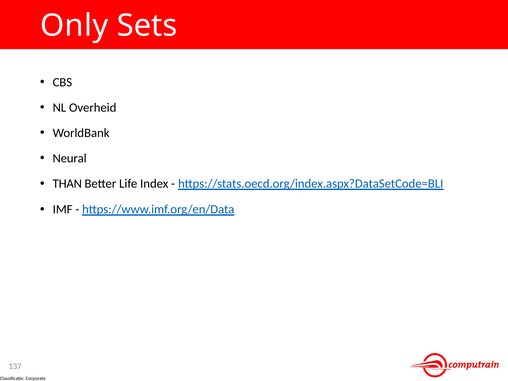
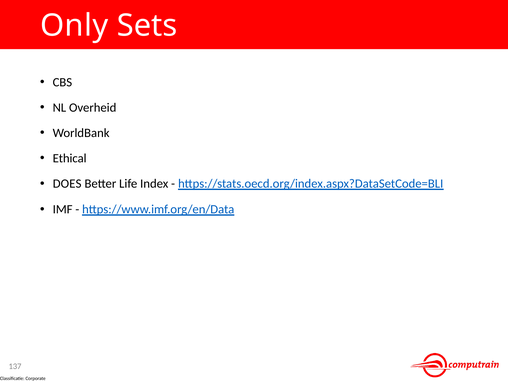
Neural: Neural -> Ethical
THAN: THAN -> DOES
